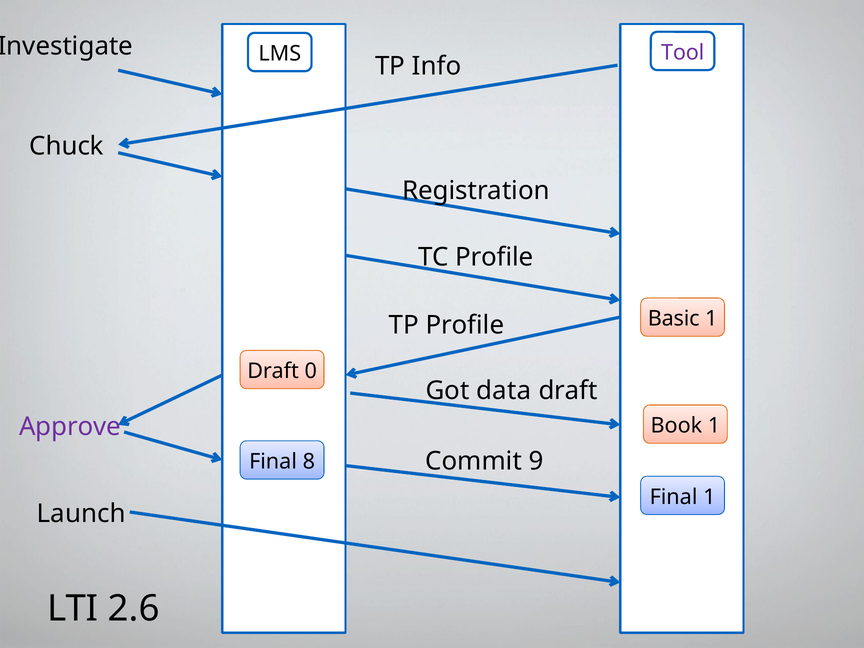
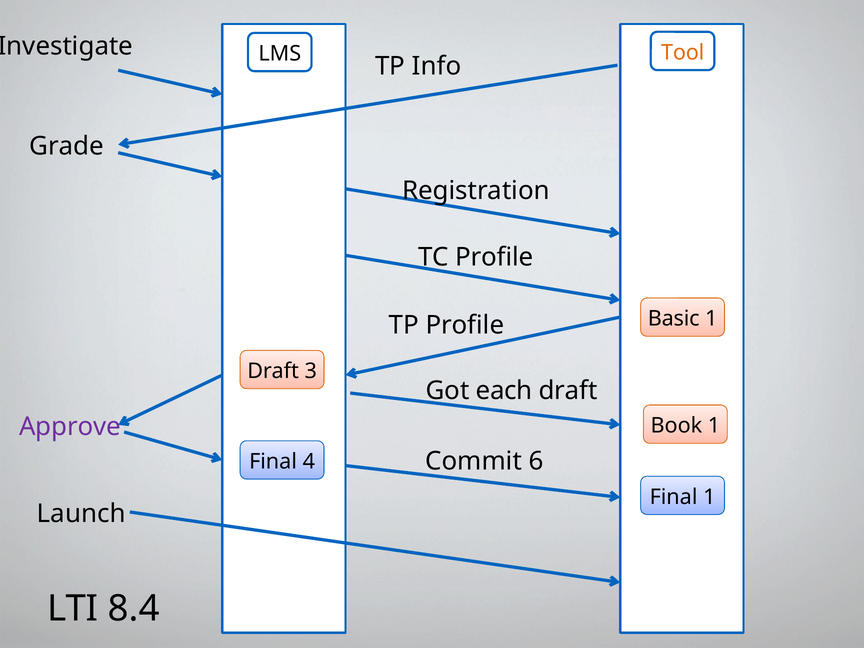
Tool colour: purple -> orange
Chuck: Chuck -> Grade
0: 0 -> 3
data: data -> each
8: 8 -> 4
9: 9 -> 6
2.6: 2.6 -> 8.4
